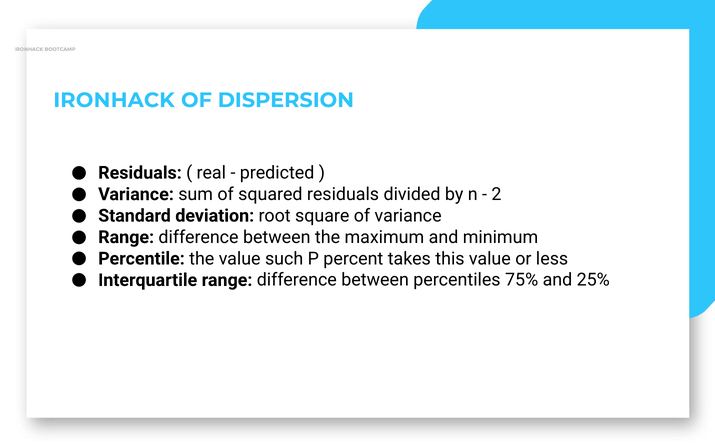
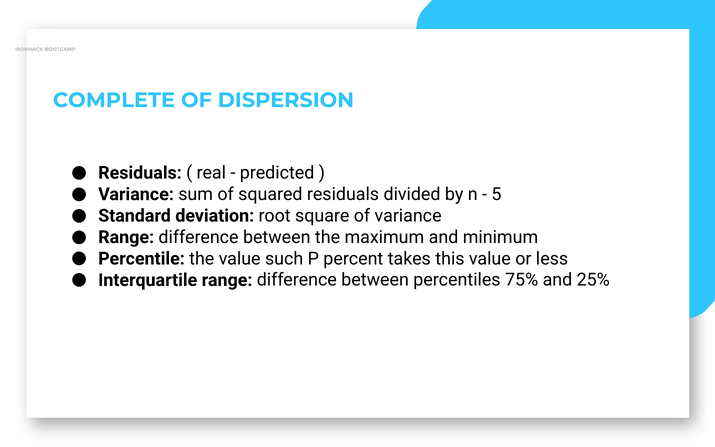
IRONHACK at (114, 100): IRONHACK -> COMPLETE
2: 2 -> 5
